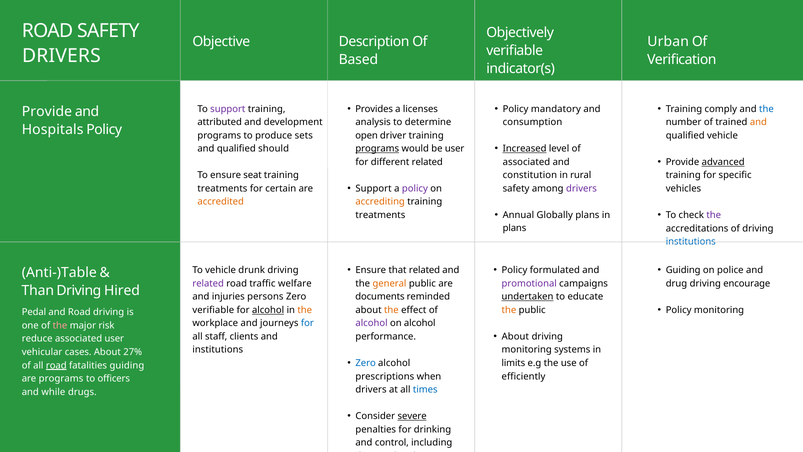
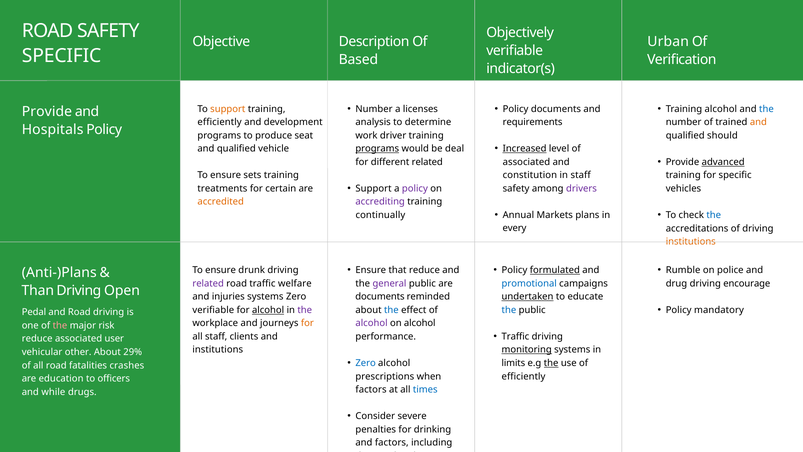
DRIVERS at (61, 56): DRIVERS -> SPECIFIC
Provides at (374, 109): Provides -> Number
Policy mandatory: mandatory -> documents
Training comply: comply -> alcohol
support at (228, 109) colour: purple -> orange
attributed at (220, 122): attributed -> efficiently
consumption: consumption -> requirements
sets: sets -> seat
open: open -> work
qualified vehicle: vehicle -> should
should: should -> vehicle
be user: user -> deal
seat: seat -> sets
in rural: rural -> staff
accrediting colour: orange -> purple
Globally: Globally -> Markets
the at (714, 215) colour: purple -> blue
treatments at (380, 215): treatments -> continually
plans at (514, 228): plans -> every
institutions at (691, 241) colour: blue -> orange
that related: related -> reduce
formulated underline: none -> present
Guiding at (683, 270): Guiding -> Rumble
vehicle at (221, 270): vehicle -> ensure
Anti-)Table: Anti-)Table -> Anti-)Plans
general colour: orange -> purple
promotional colour: purple -> blue
Hired: Hired -> Open
injuries persons: persons -> systems
Policy monitoring: monitoring -> mandatory
the at (305, 310) colour: orange -> purple
the at (391, 310) colour: orange -> blue
the at (509, 310) colour: orange -> blue
for at (307, 323) colour: blue -> orange
About at (515, 336): About -> Traffic
monitoring at (527, 350) underline: none -> present
cases: cases -> other
27%: 27% -> 29%
the at (551, 363) underline: none -> present
road at (56, 365) underline: present -> none
fatalities guiding: guiding -> crashes
are programs: programs -> education
drivers at (371, 389): drivers -> factors
severe underline: present -> none
and control: control -> factors
